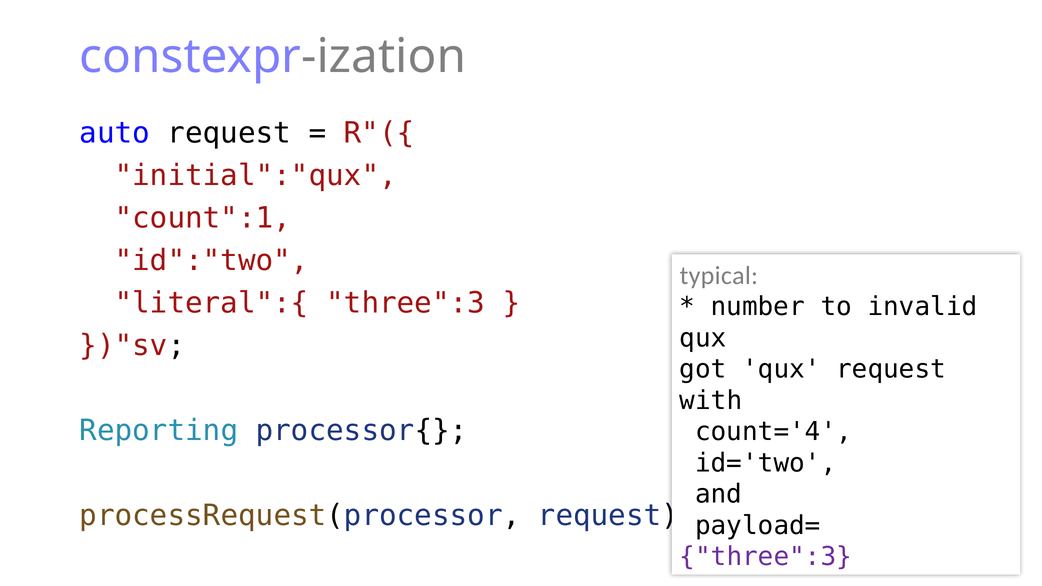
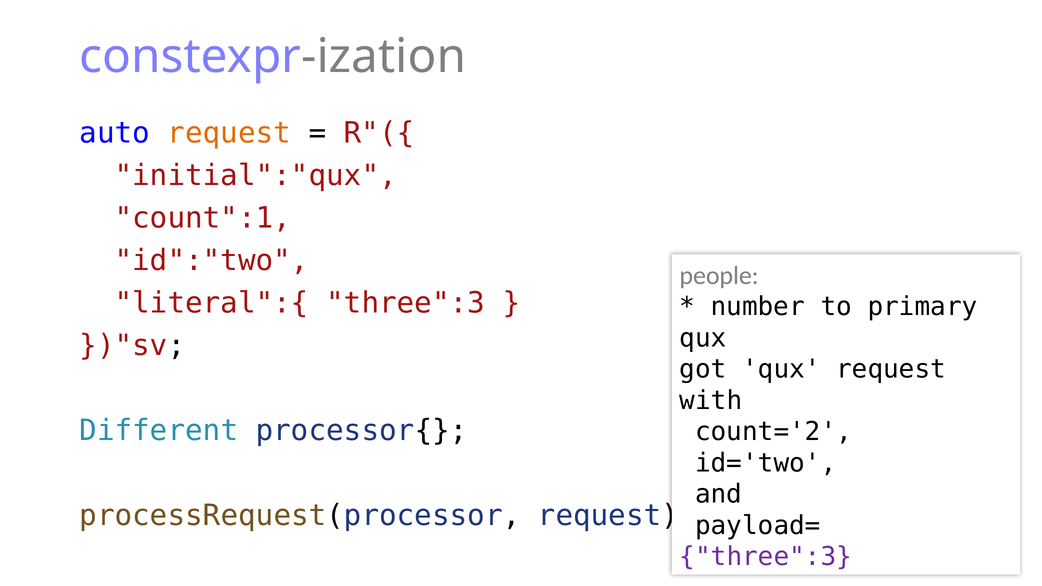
request at (229, 133) colour: black -> orange
typical: typical -> people
invalid: invalid -> primary
Reporting: Reporting -> Different
count='4: count='4 -> count='2
